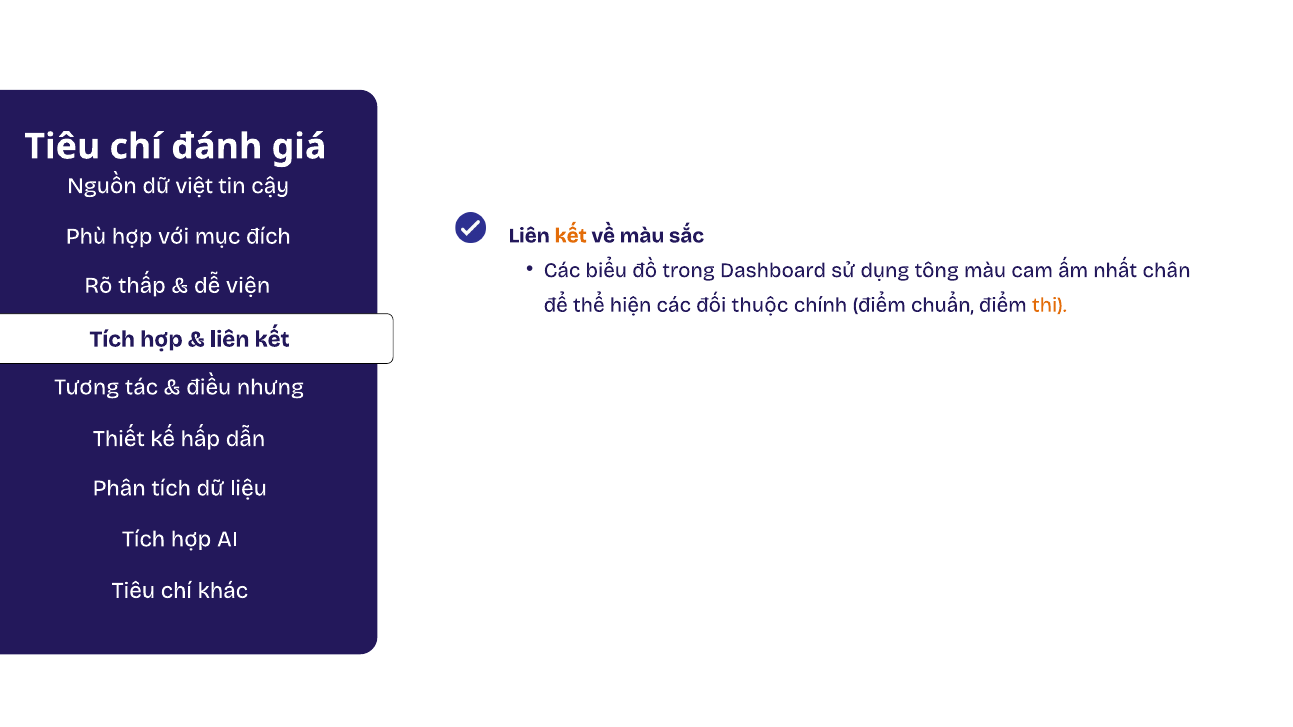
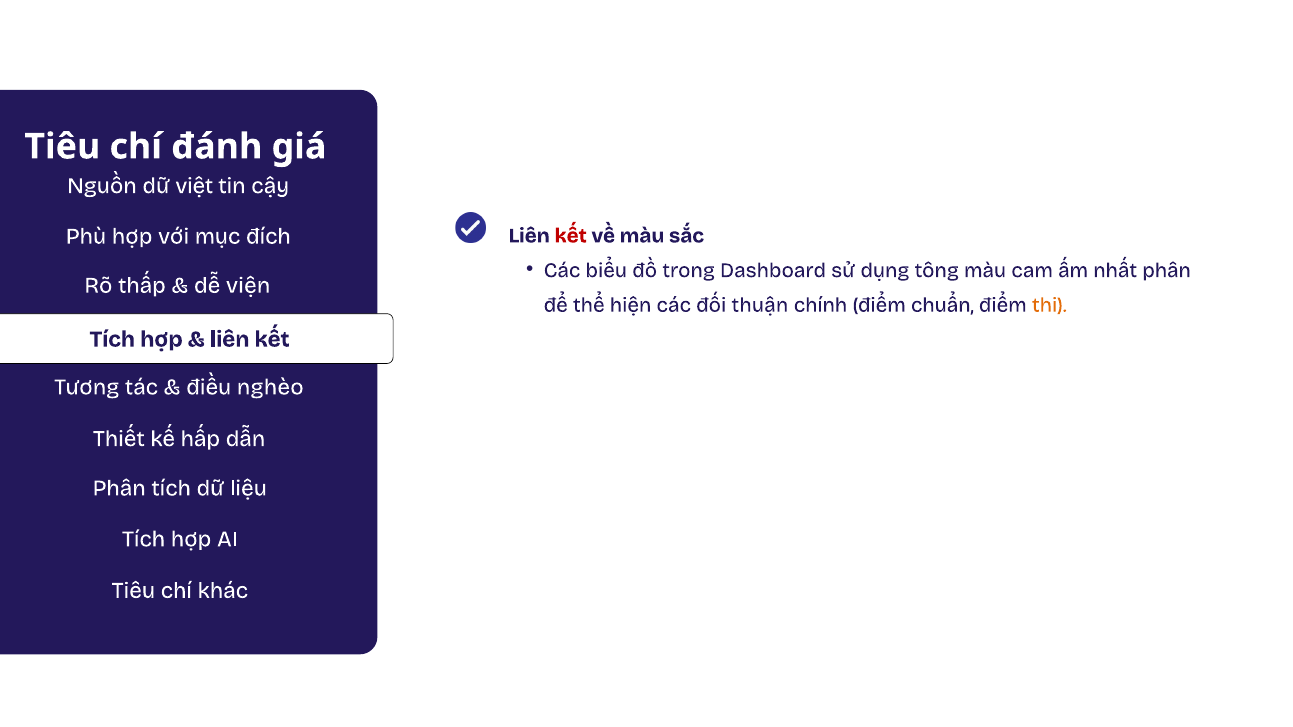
kết at (571, 236) colour: orange -> red
nhất chân: chân -> phân
thuộc: thuộc -> thuận
nhưng: nhưng -> nghèo
